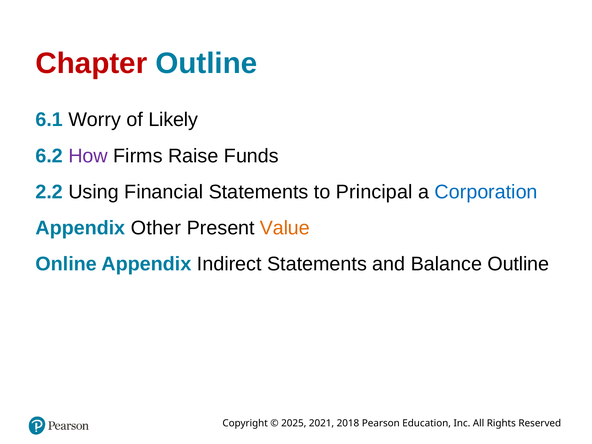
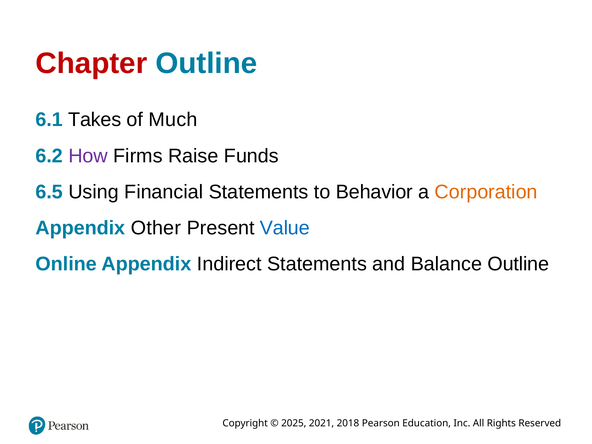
Worry: Worry -> Takes
Likely: Likely -> Much
2.2: 2.2 -> 6.5
Principal: Principal -> Behavior
Corporation colour: blue -> orange
Value colour: orange -> blue
